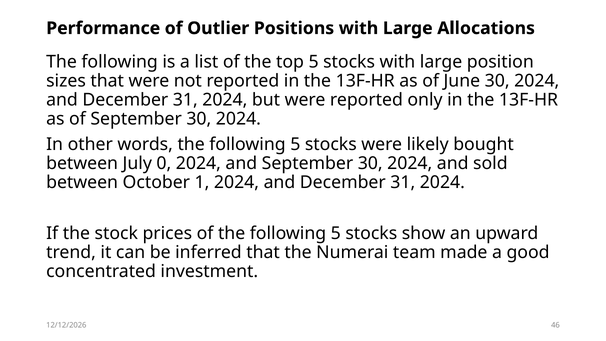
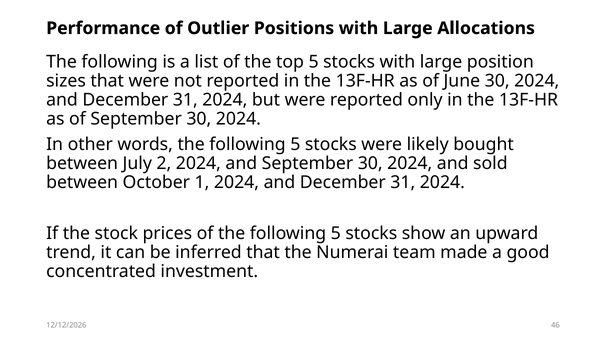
0: 0 -> 2
